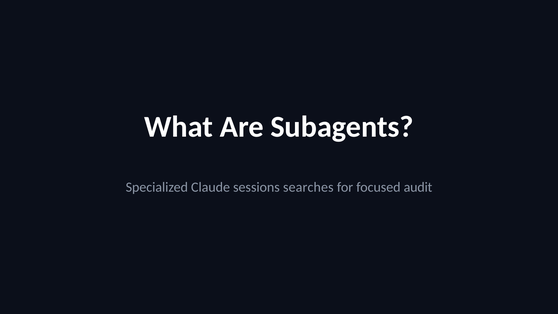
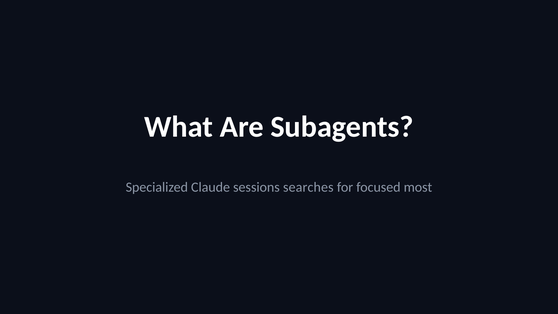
audit: audit -> most
